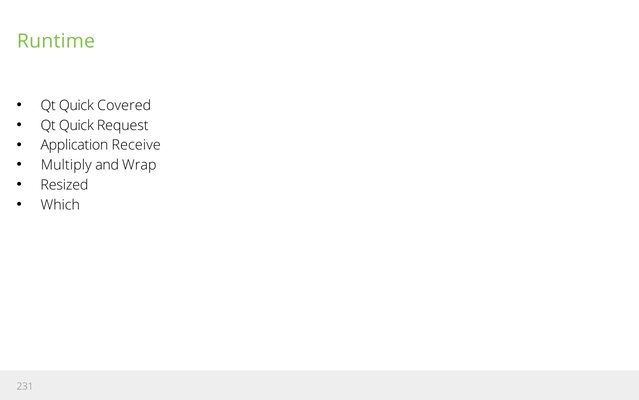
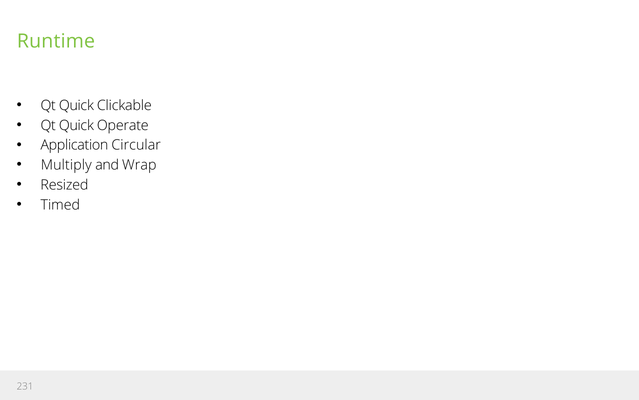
Covered: Covered -> Clickable
Request: Request -> Operate
Receive: Receive -> Circular
Which: Which -> Timed
